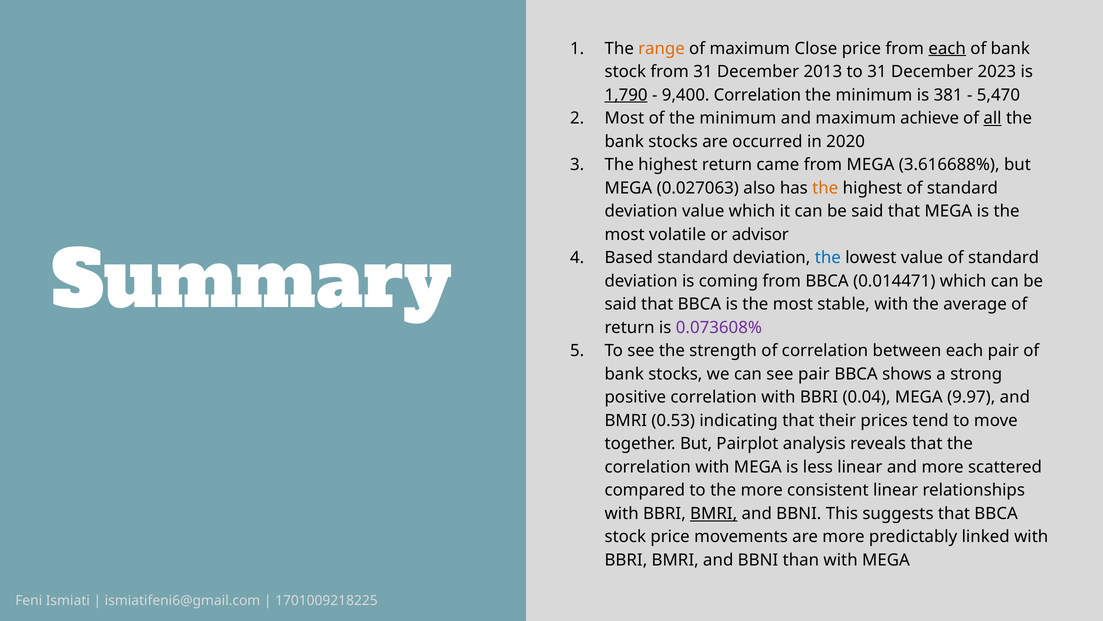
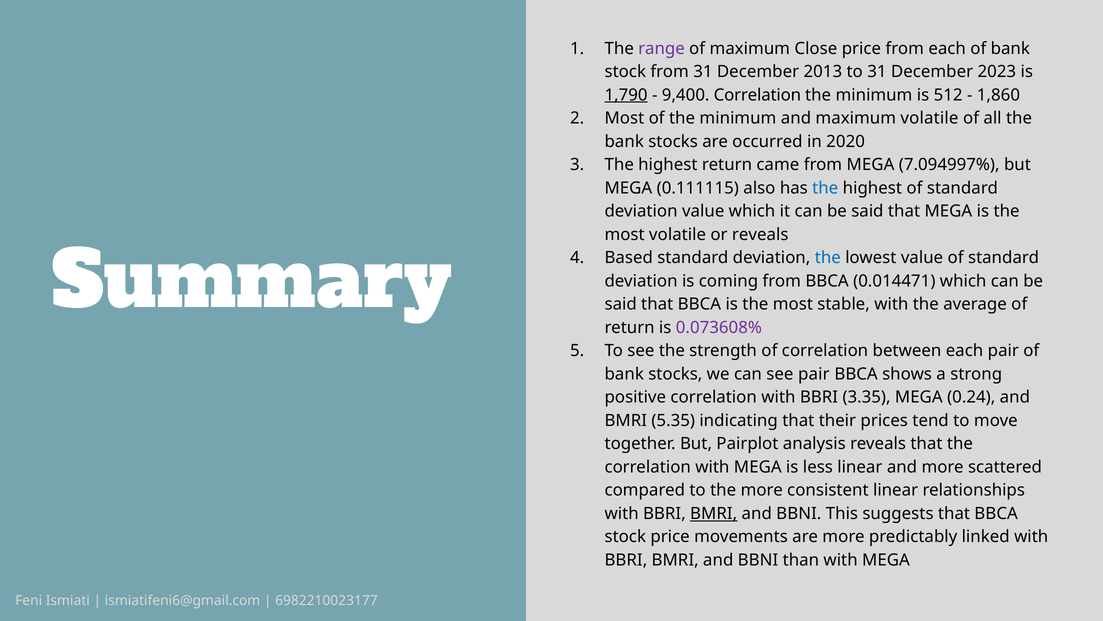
range colour: orange -> purple
each at (947, 48) underline: present -> none
381: 381 -> 512
5,470: 5,470 -> 1,860
maximum achieve: achieve -> volatile
all underline: present -> none
3.616688%: 3.616688% -> 7.094997%
0.027063: 0.027063 -> 0.111115
the at (825, 188) colour: orange -> blue
or advisor: advisor -> reveals
0.04: 0.04 -> 3.35
9.97: 9.97 -> 0.24
0.53: 0.53 -> 5.35
1701009218225: 1701009218225 -> 6982210023177
